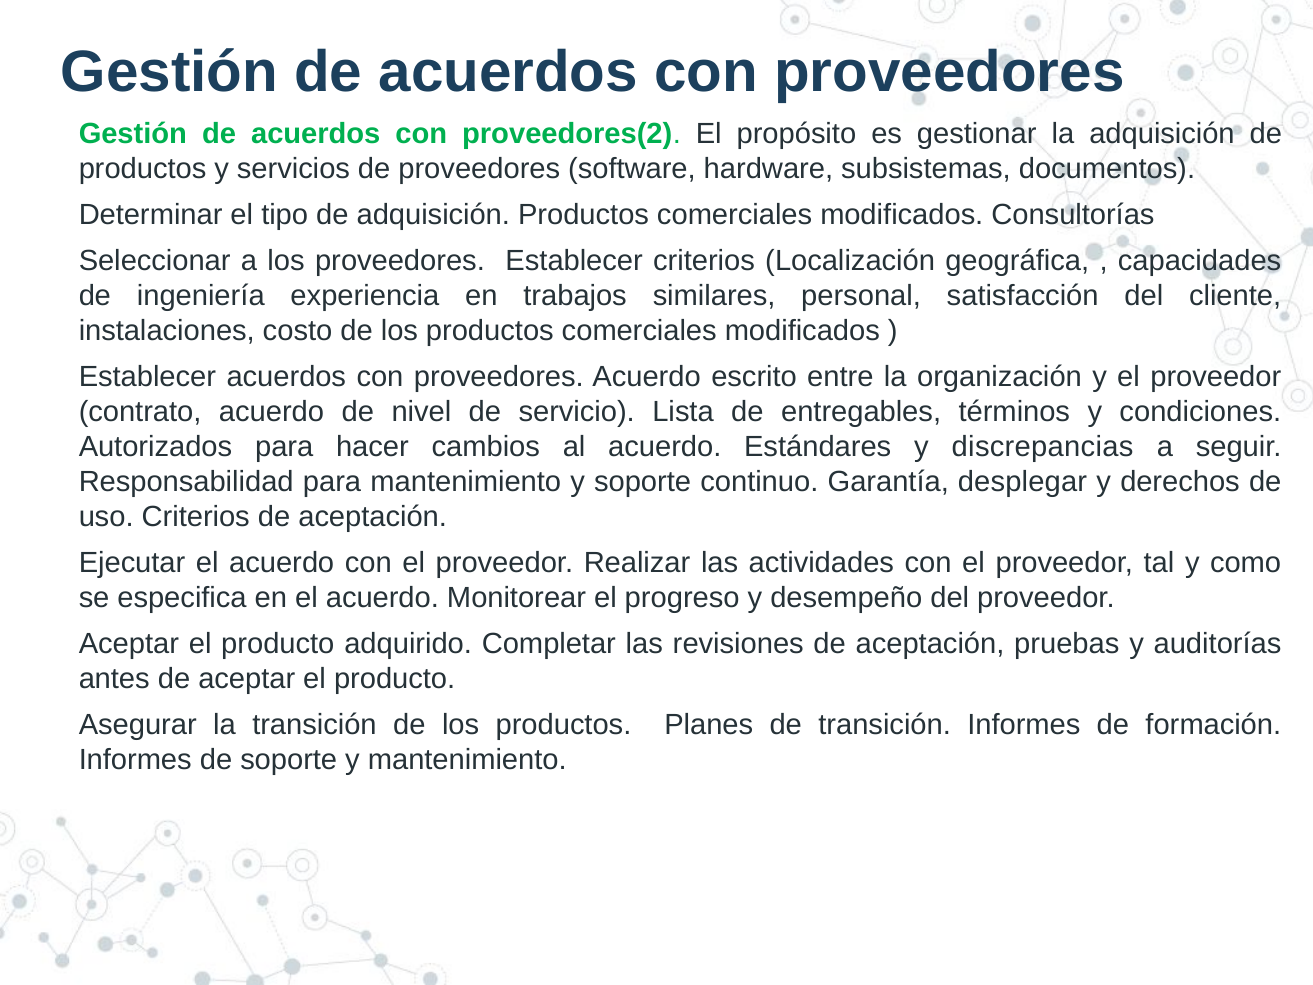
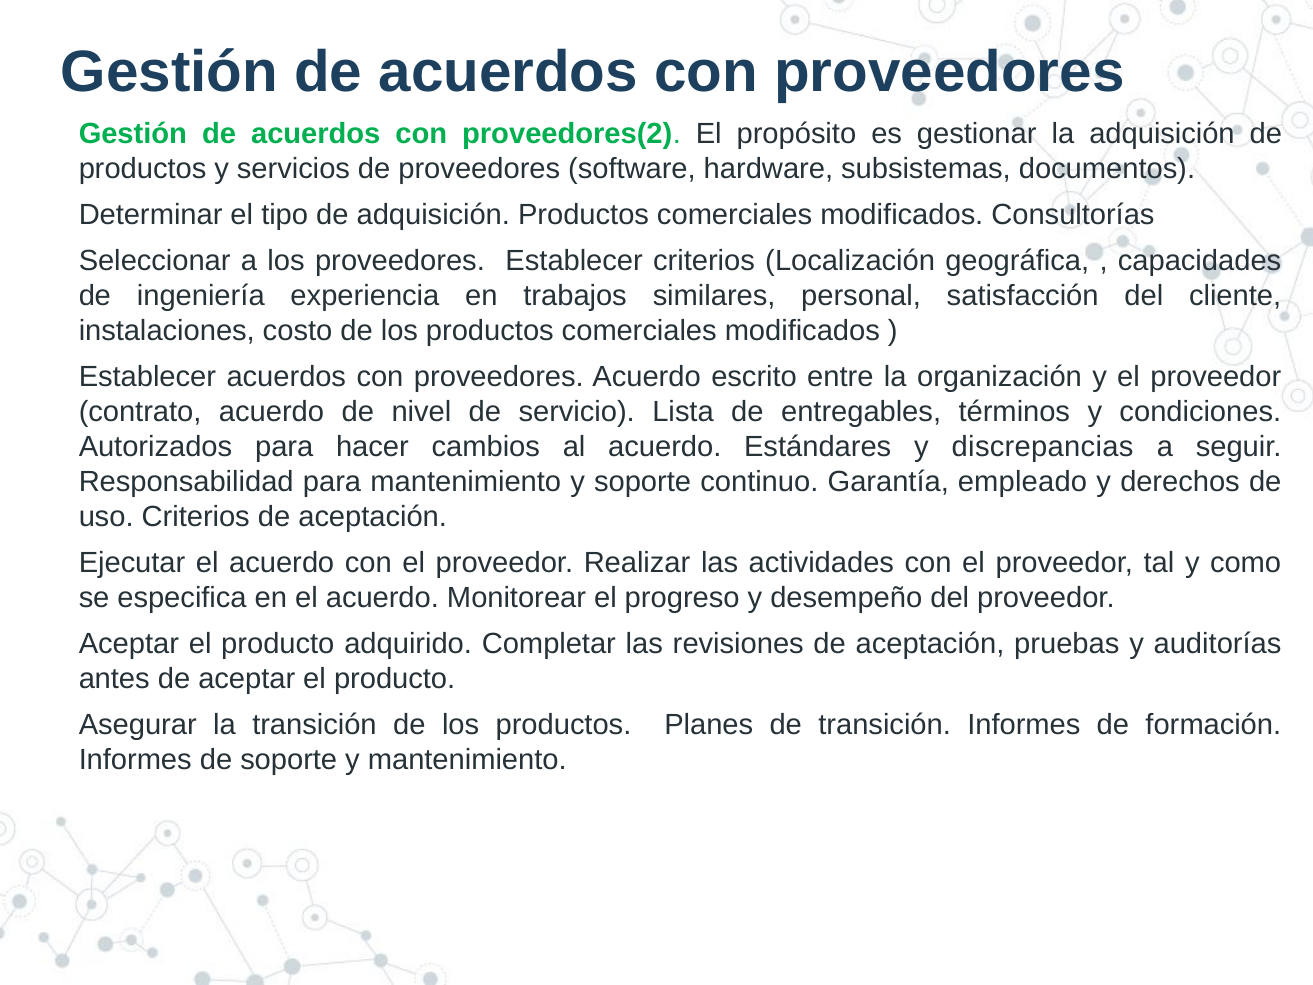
desplegar: desplegar -> empleado
